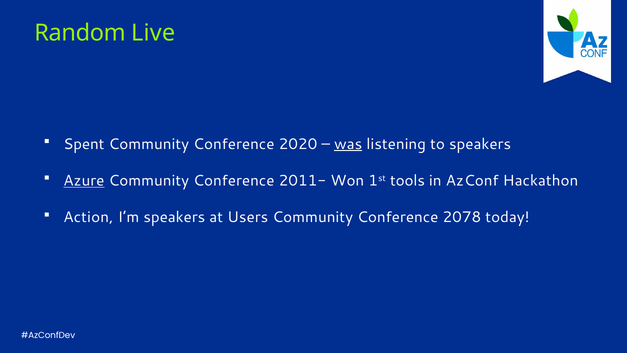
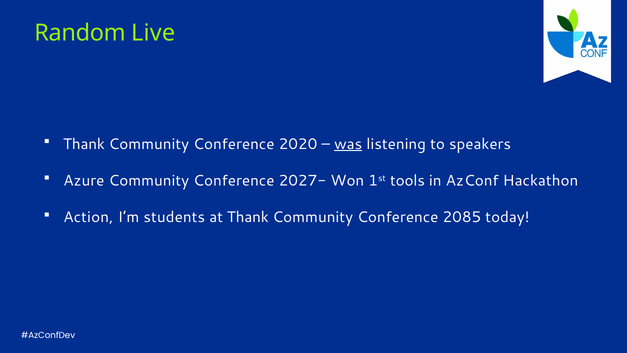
Spent at (84, 144): Spent -> Thank
Azure underline: present -> none
2011-: 2011- -> 2027-
I’m speakers: speakers -> students
at Users: Users -> Thank
2078: 2078 -> 2085
